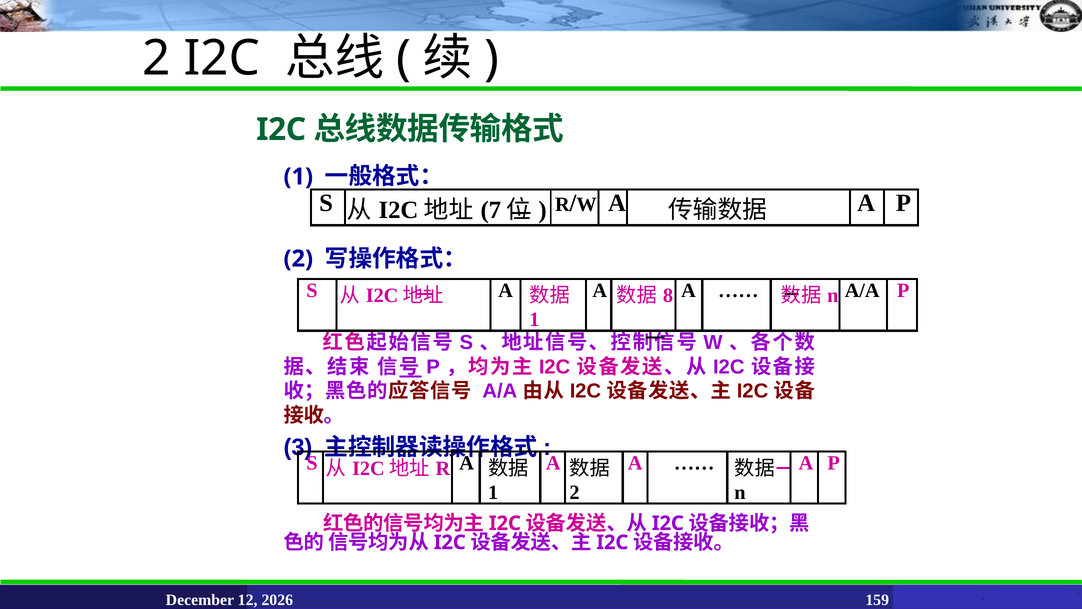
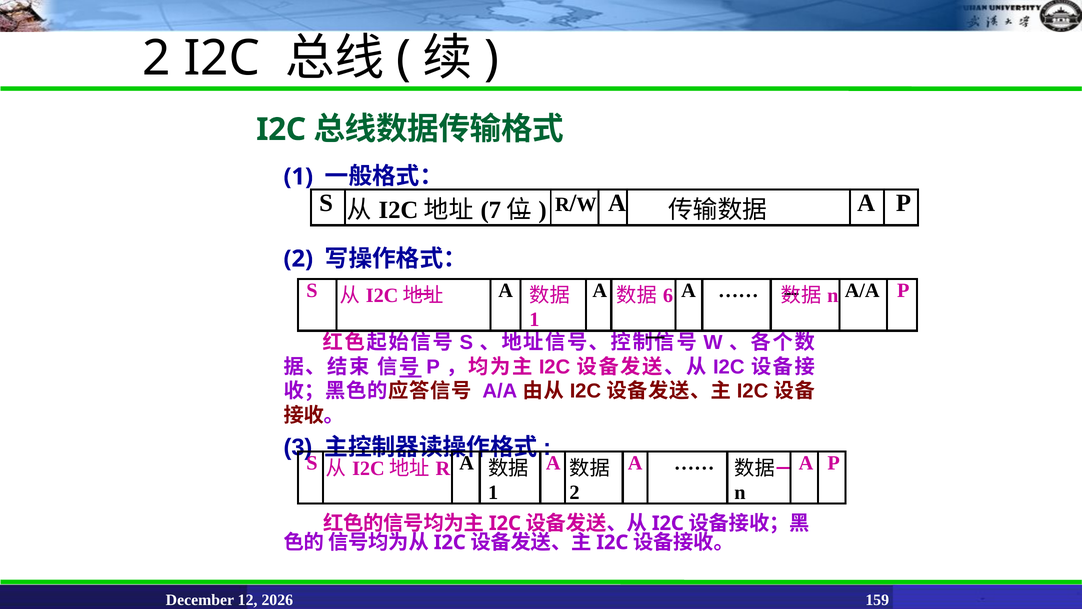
8: 8 -> 6
